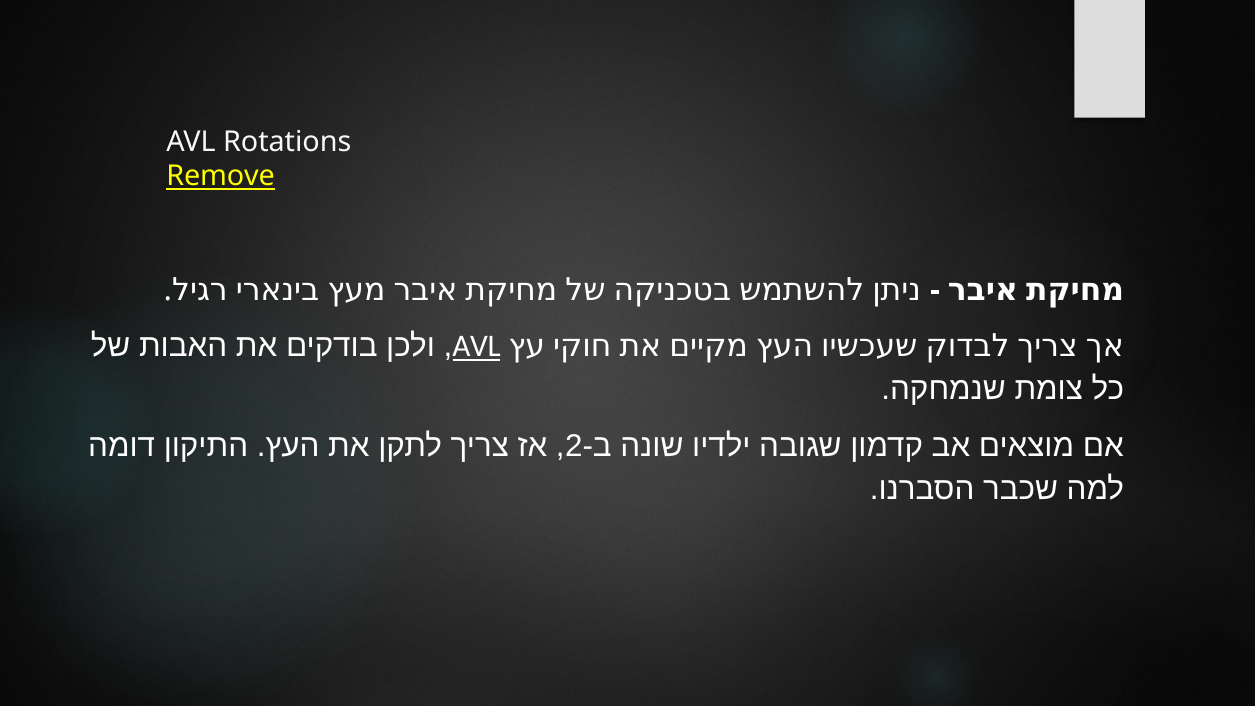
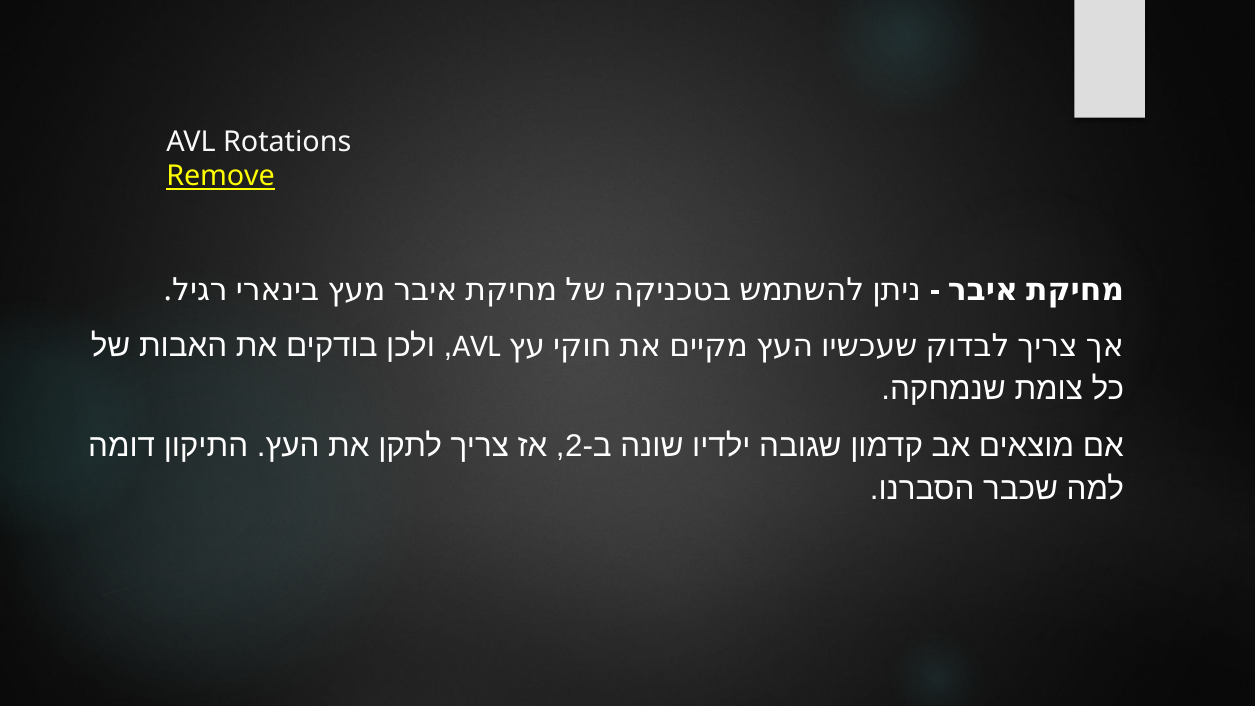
AVL at (477, 346) underline: present -> none
